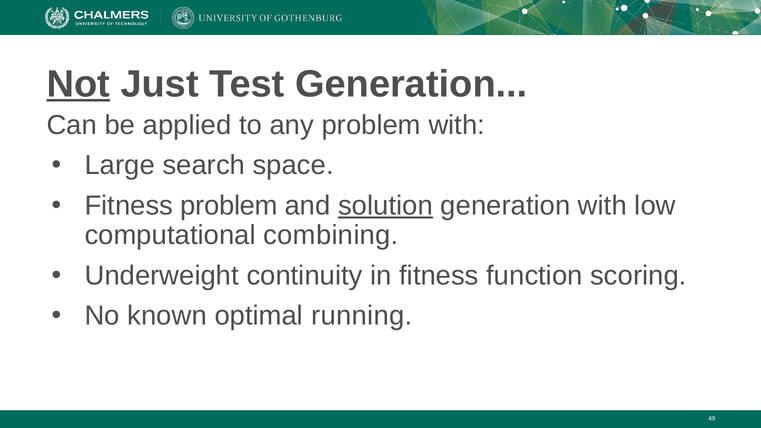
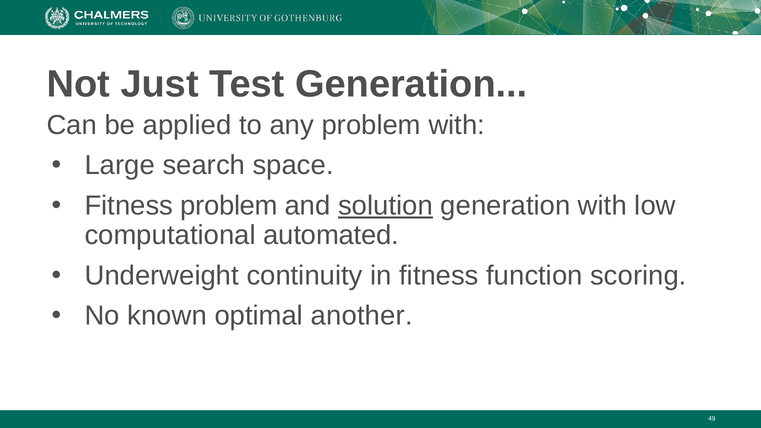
Not underline: present -> none
combining: combining -> automated
running: running -> another
